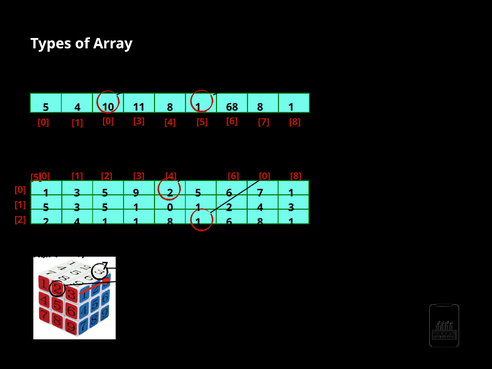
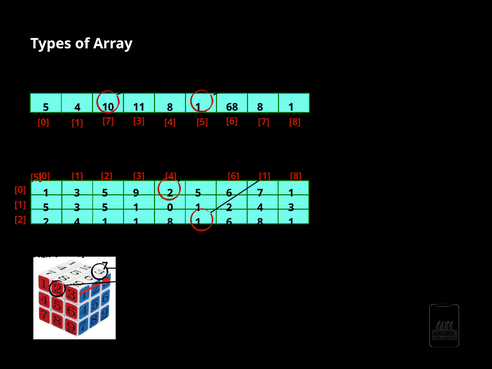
0 at (108, 121): 0 -> 7
0 at (265, 176): 0 -> 1
